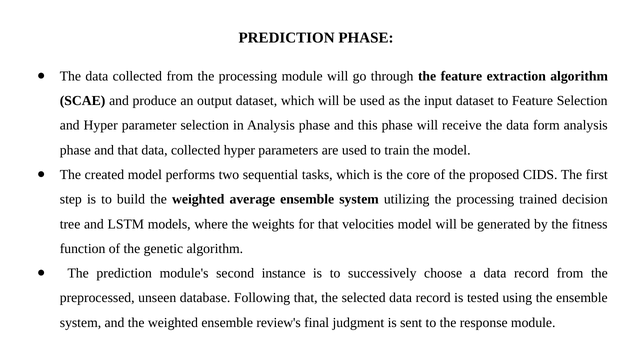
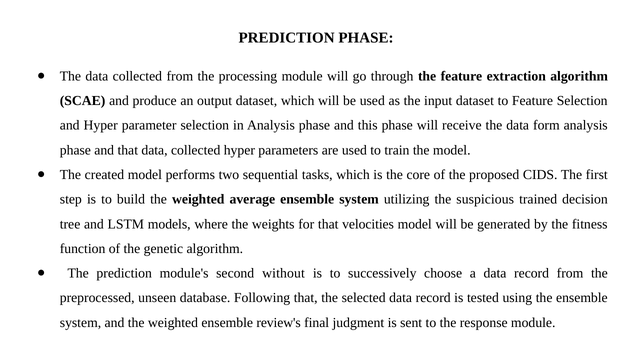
utilizing the processing: processing -> suspicious
instance: instance -> without
